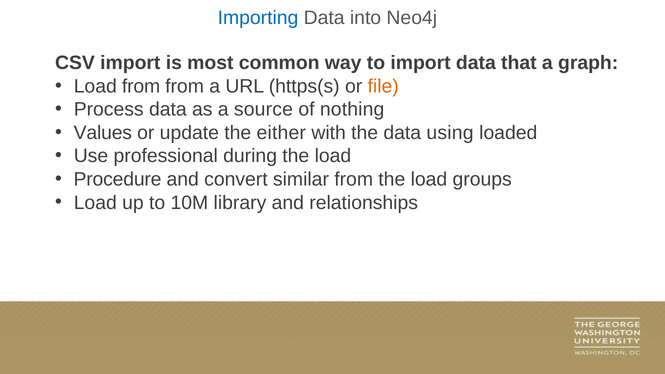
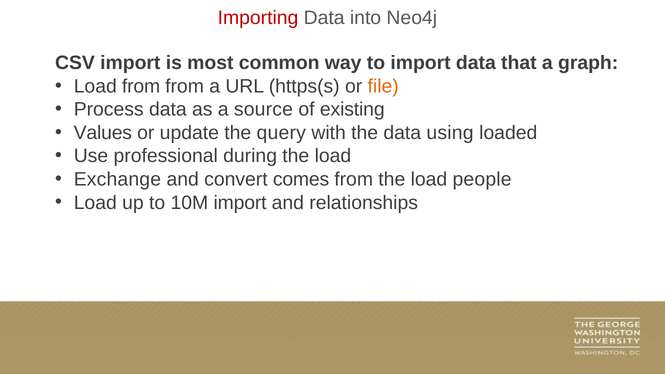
Importing colour: blue -> red
nothing: nothing -> existing
either: either -> query
Procedure: Procedure -> Exchange
similar: similar -> comes
groups: groups -> people
10M library: library -> import
